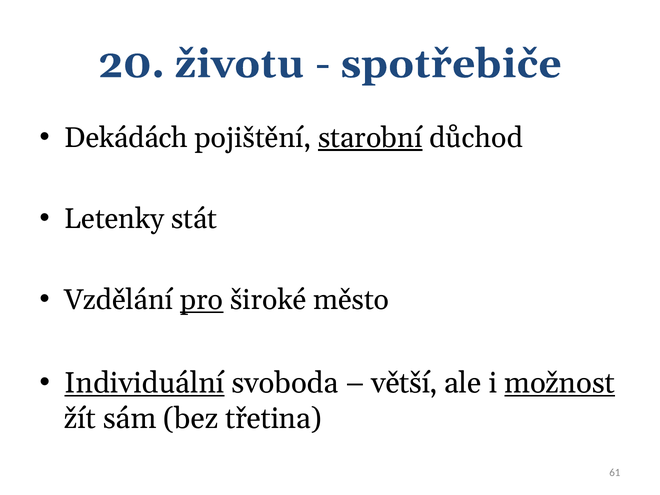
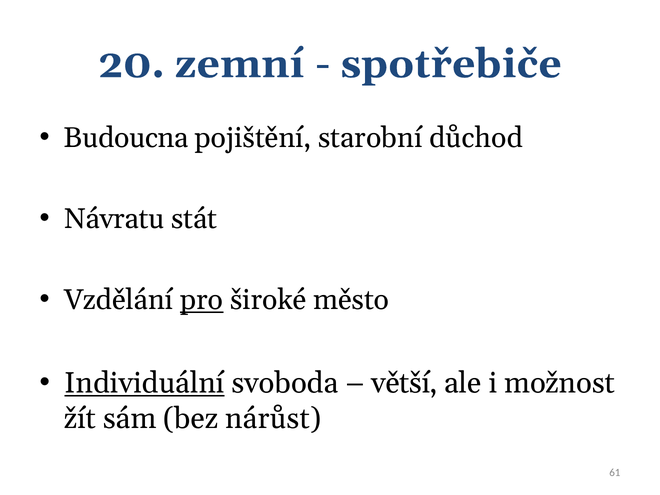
životu: životu -> zemní
Dekádách: Dekádách -> Budoucna
starobní underline: present -> none
Letenky: Letenky -> Návratu
možnost underline: present -> none
třetina: třetina -> nárůst
